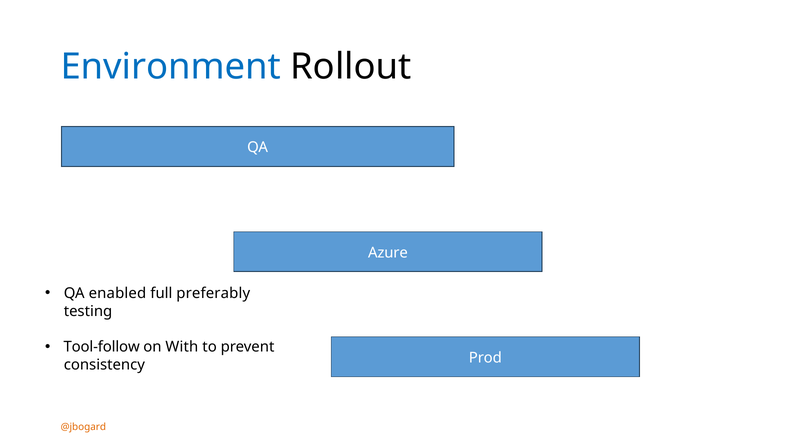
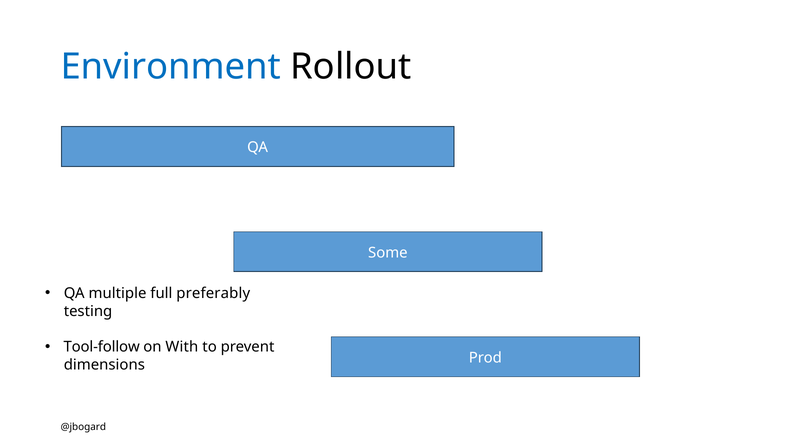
Azure: Azure -> Some
enabled: enabled -> multiple
consistency: consistency -> dimensions
@jbogard colour: orange -> black
